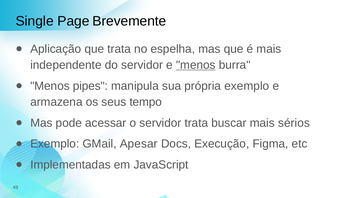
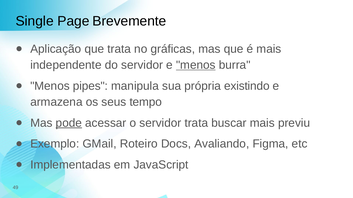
espelha: espelha -> gráficas
própria exemplo: exemplo -> existindo
pode underline: none -> present
sérios: sérios -> previu
Apesar: Apesar -> Roteiro
Execução: Execução -> Avaliando
